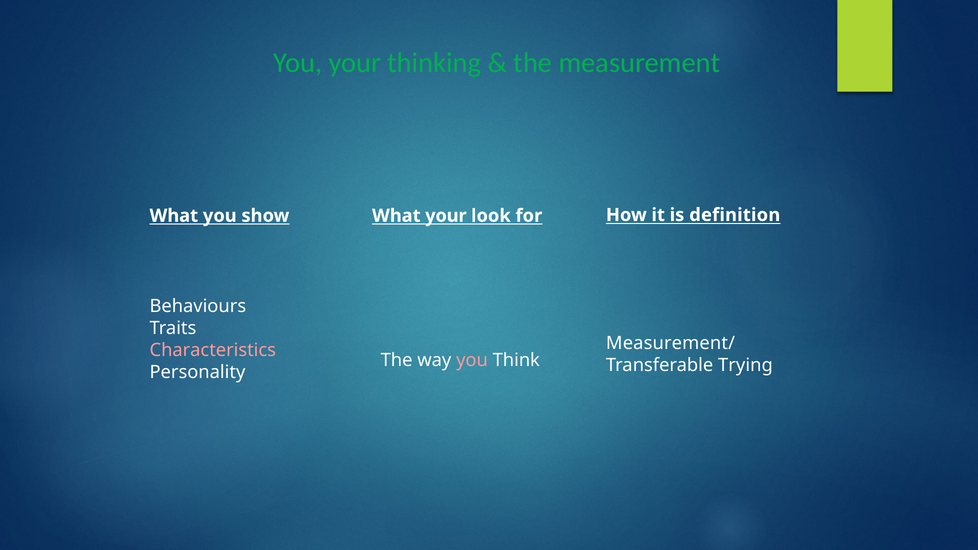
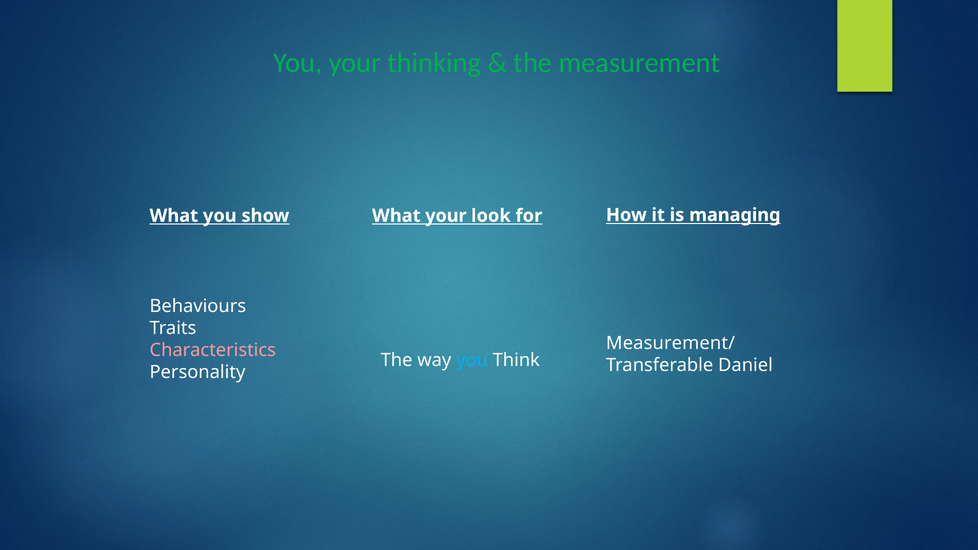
definition: definition -> managing
you at (472, 360) colour: pink -> light blue
Trying: Trying -> Daniel
